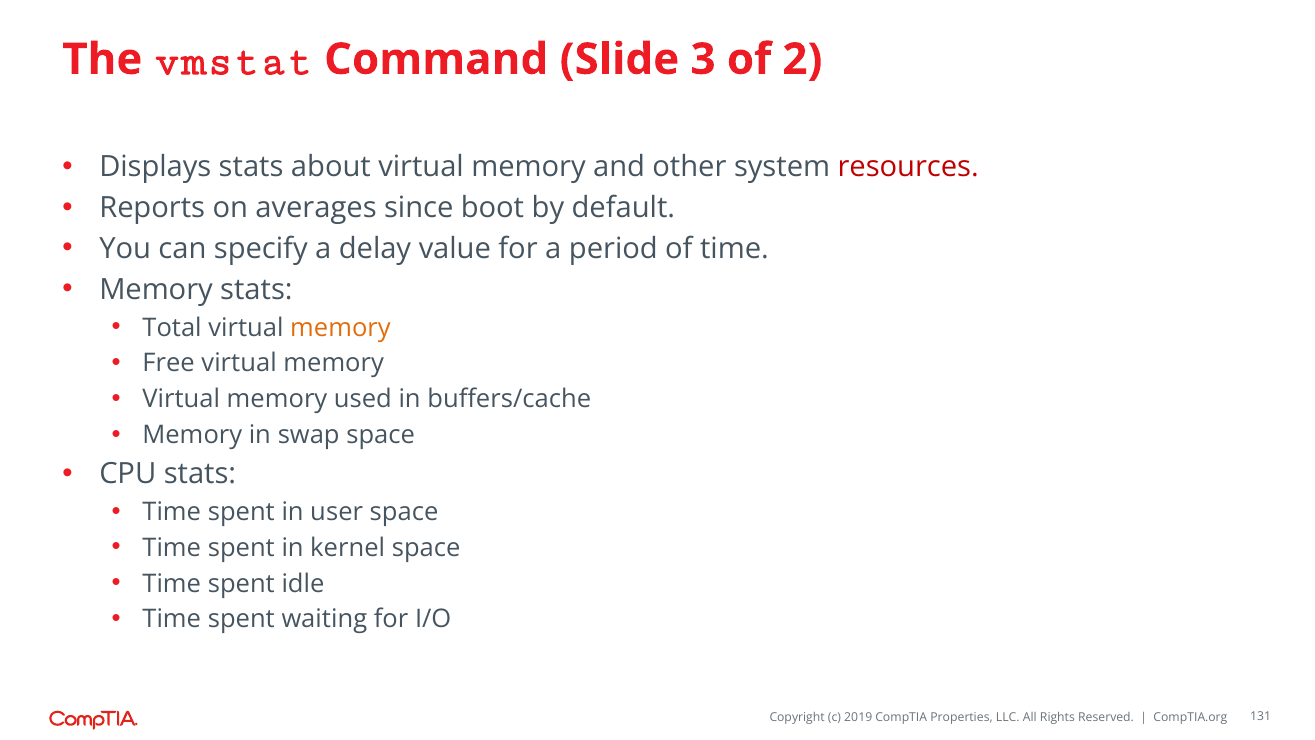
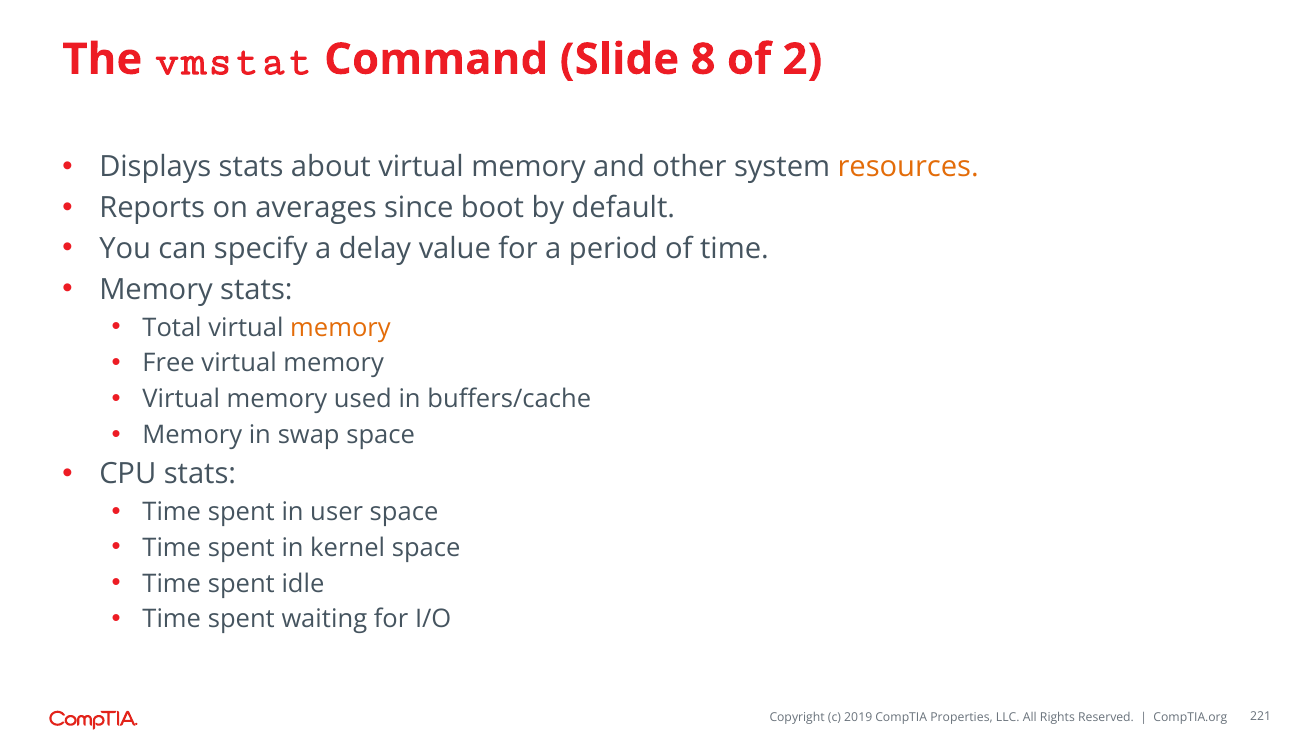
3: 3 -> 8
resources colour: red -> orange
131: 131 -> 221
